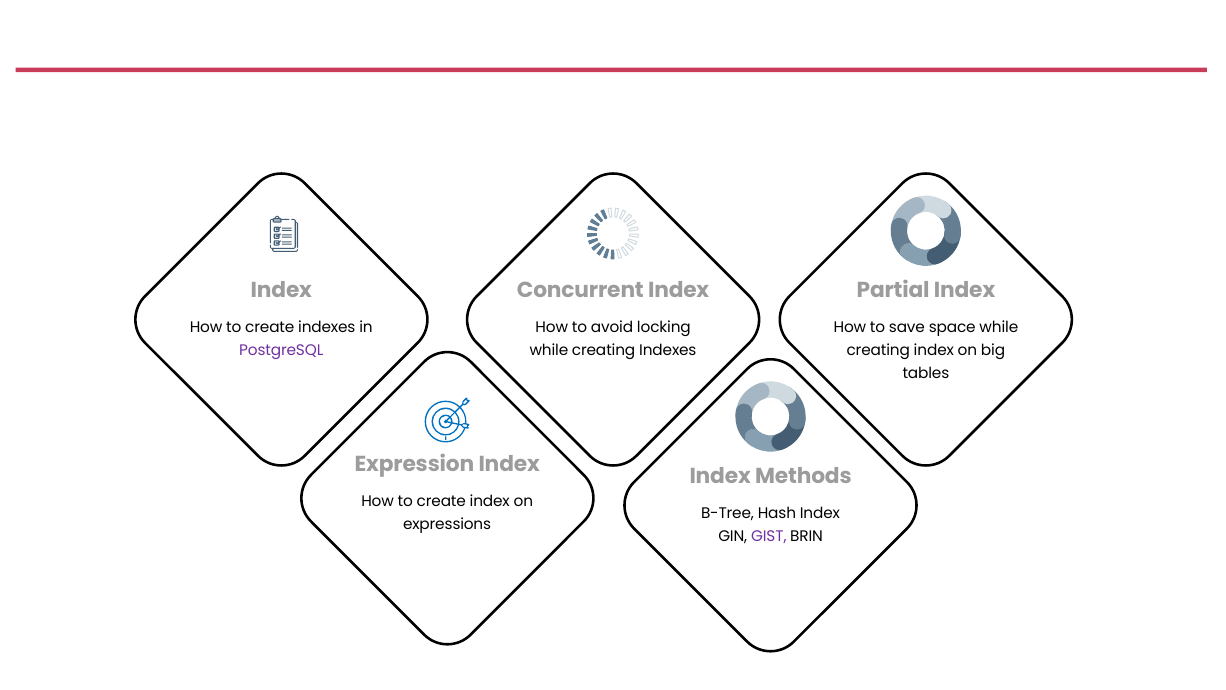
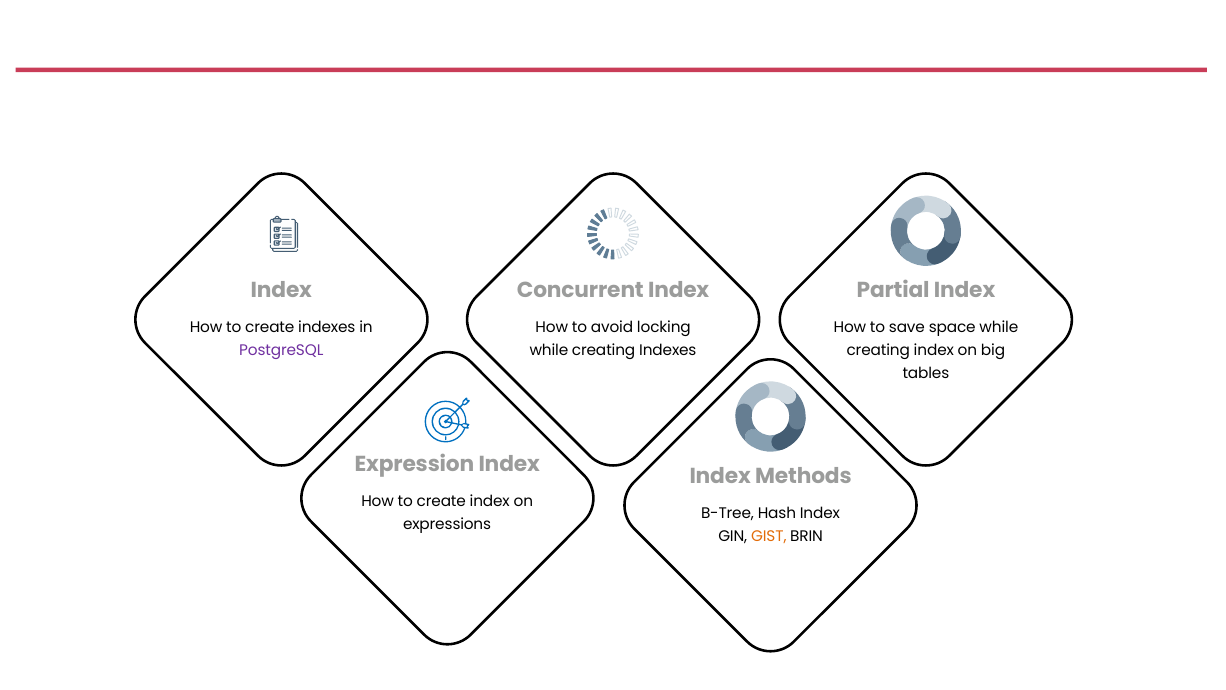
GIST colour: purple -> orange
